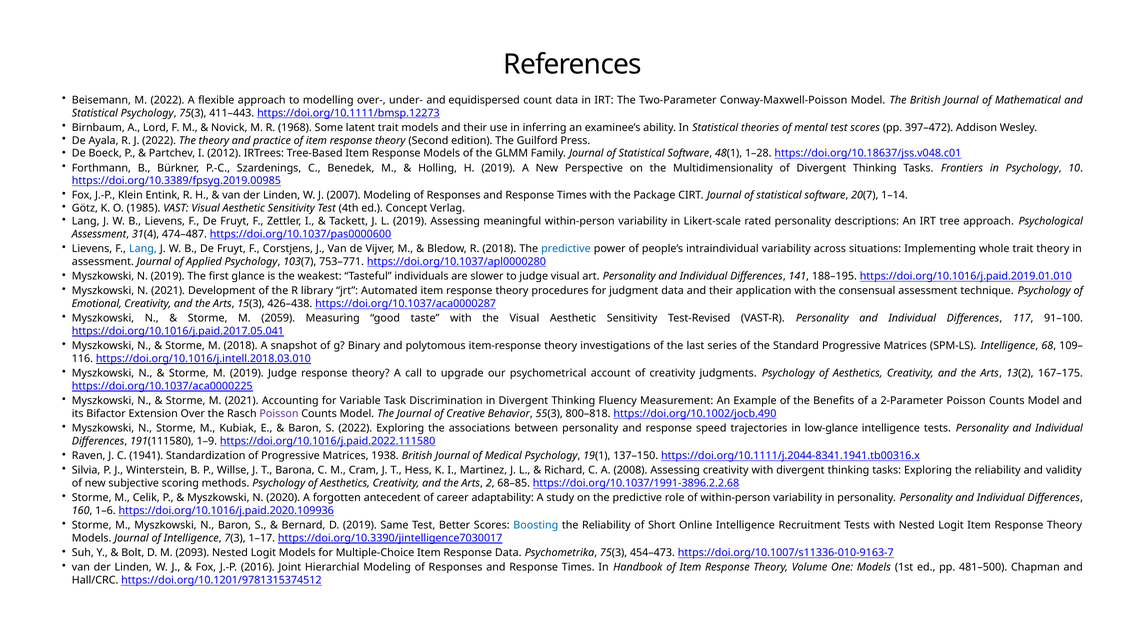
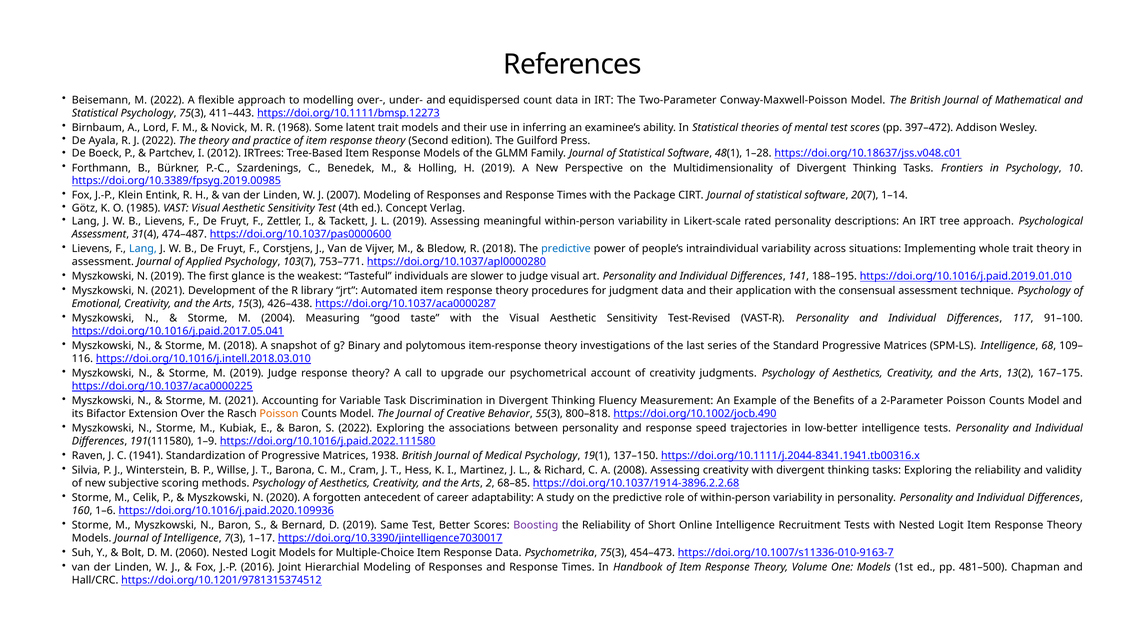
2059: 2059 -> 2004
Poisson at (279, 414) colour: purple -> orange
low-glance: low-glance -> low-better
https://doi.org/10.1037/1991-3896.2.2.68: https://doi.org/10.1037/1991-3896.2.2.68 -> https://doi.org/10.1037/1914-3896.2.2.68
Boosting colour: blue -> purple
2093: 2093 -> 2060
